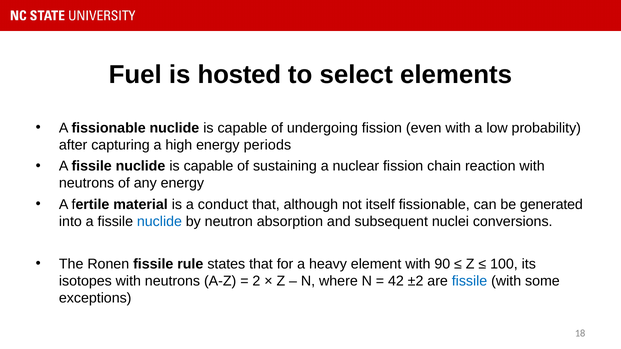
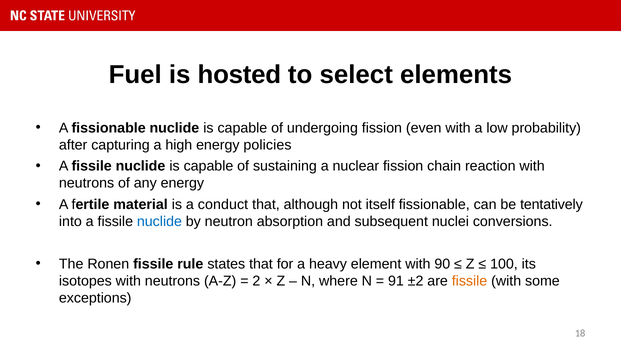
periods: periods -> policies
generated: generated -> tentatively
42: 42 -> 91
fissile at (470, 281) colour: blue -> orange
